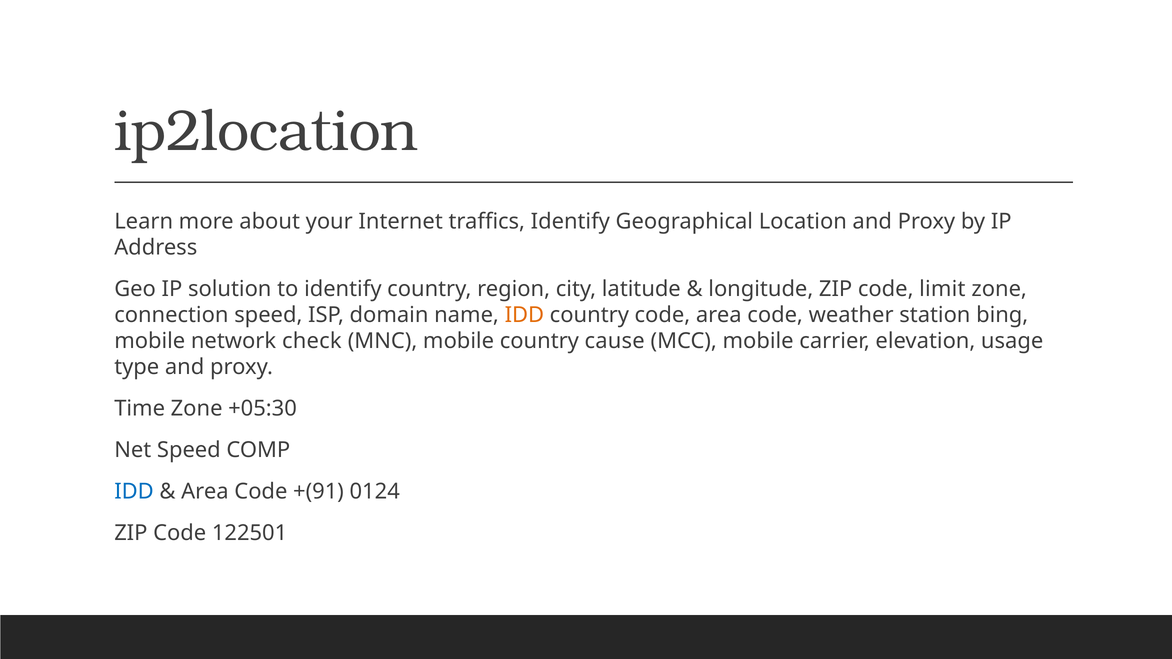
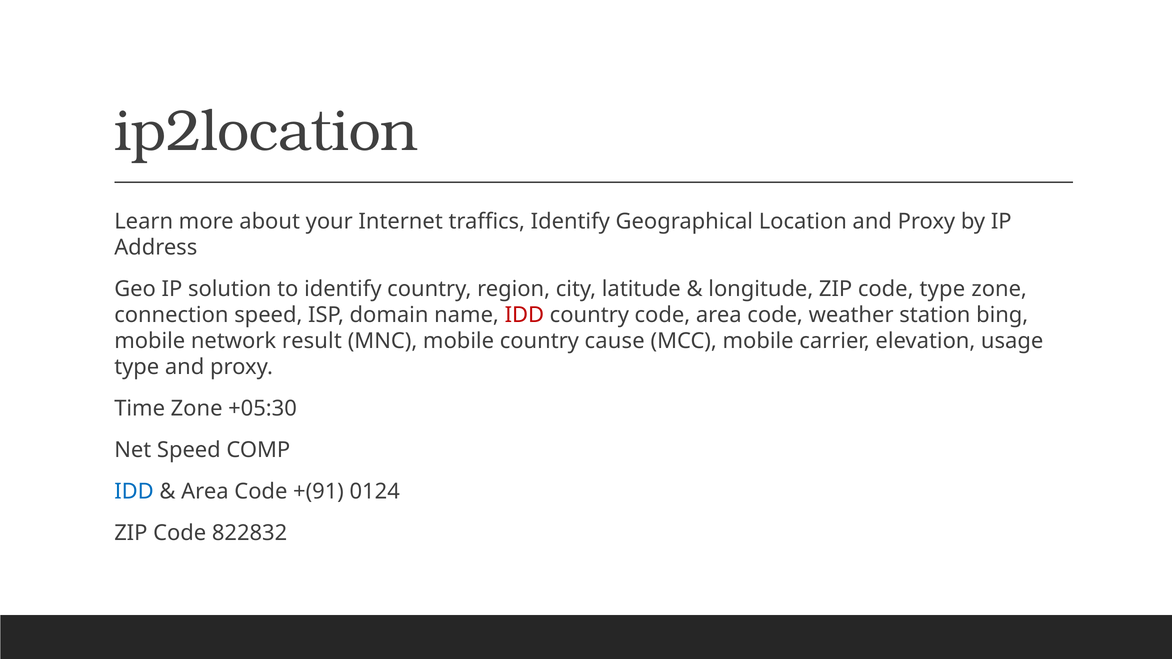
code limit: limit -> type
IDD at (524, 315) colour: orange -> red
check: check -> result
122501: 122501 -> 822832
